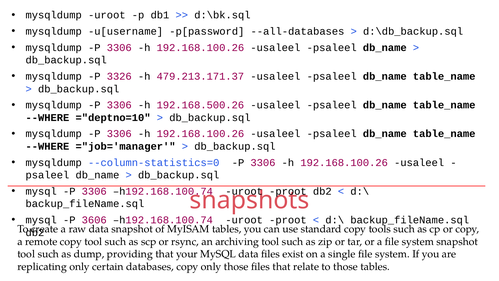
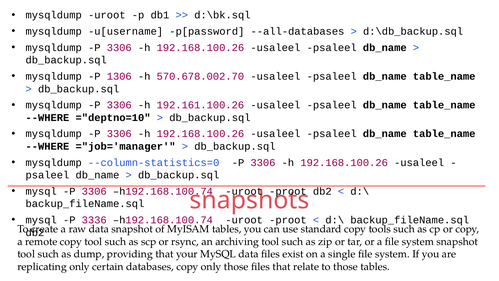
3326: 3326 -> 1306
479.213.171.37: 479.213.171.37 -> 570.678.002.70
192.168.500.26: 192.168.500.26 -> 192.161.100.26
3606: 3606 -> 3336
